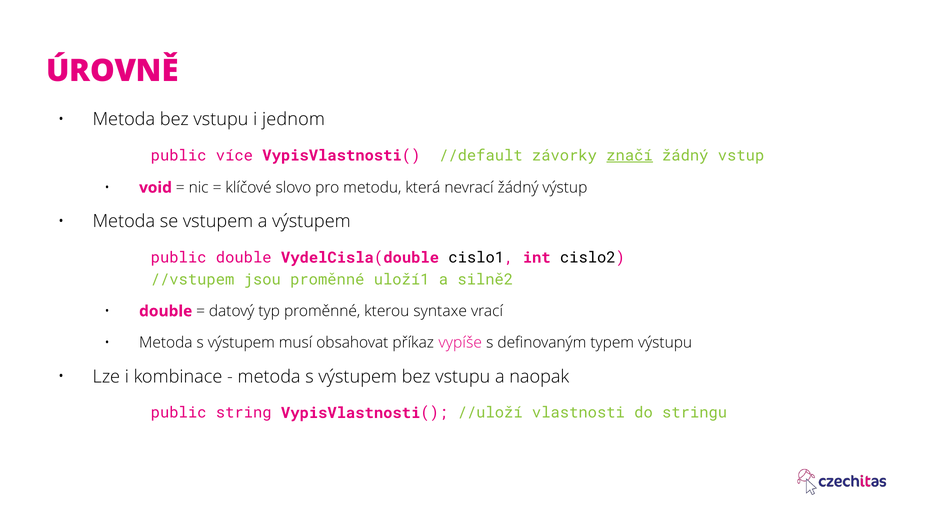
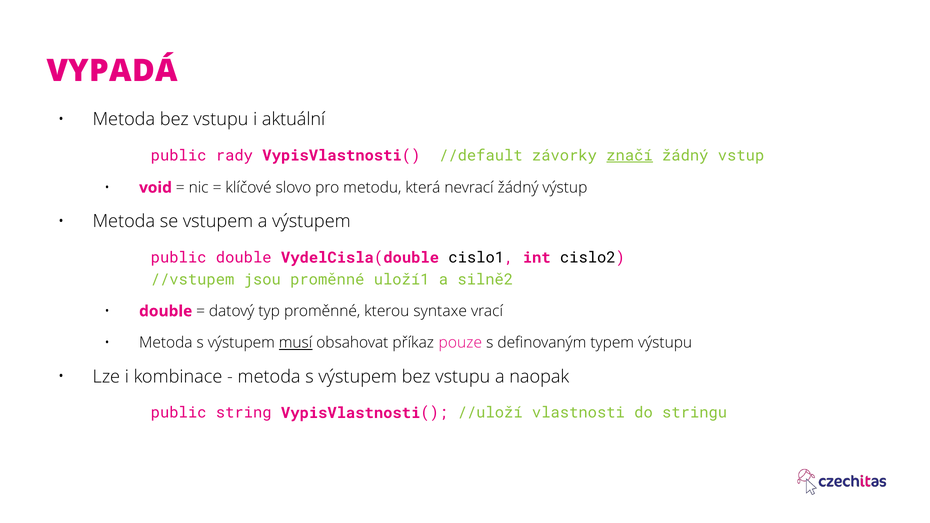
ÚROVNĚ: ÚROVNĚ -> VYPADÁ
jednom: jednom -> aktuální
více: více -> rady
musí underline: none -> present
vypíše: vypíše -> pouze
